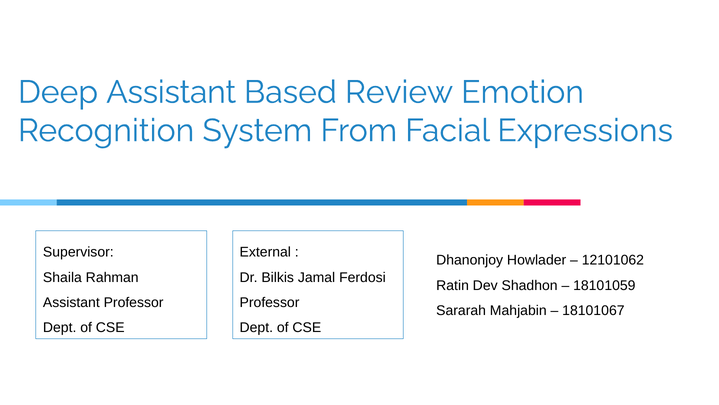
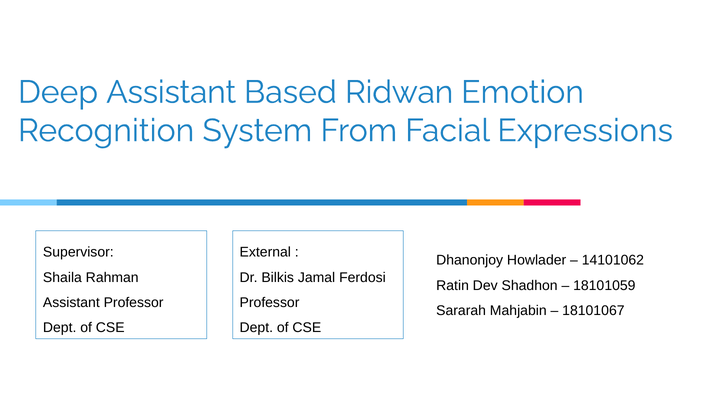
Review: Review -> Ridwan
12101062: 12101062 -> 14101062
